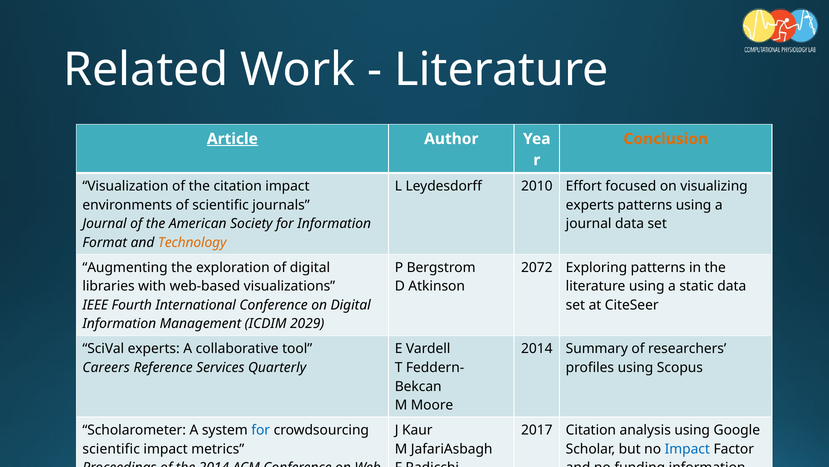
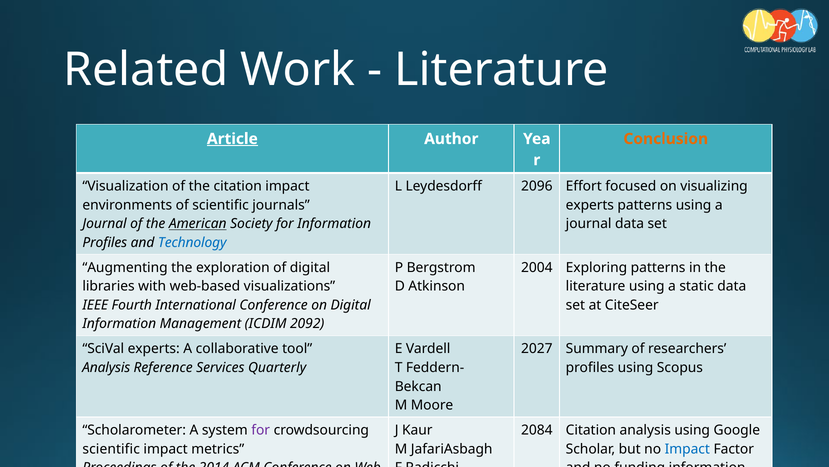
2010: 2010 -> 2096
American underline: none -> present
Format at (105, 242): Format -> Profiles
Technology colour: orange -> blue
2072: 2072 -> 2004
2029: 2029 -> 2092
2014 at (537, 348): 2014 -> 2027
Careers at (106, 367): Careers -> Analysis
for at (261, 430) colour: blue -> purple
2017: 2017 -> 2084
